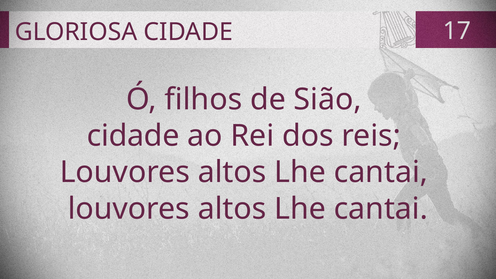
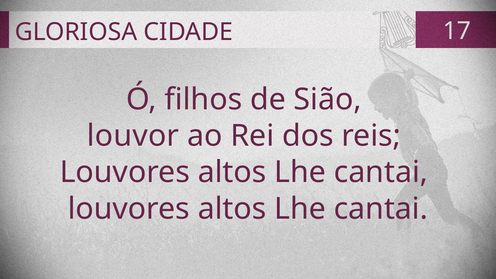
cidade at (133, 136): cidade -> louvor
